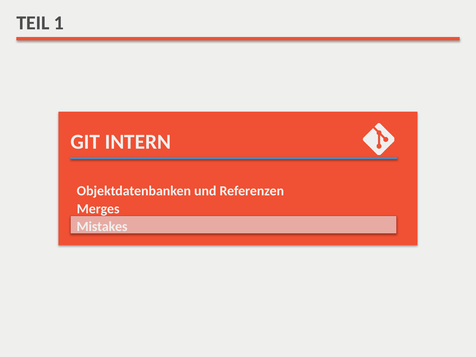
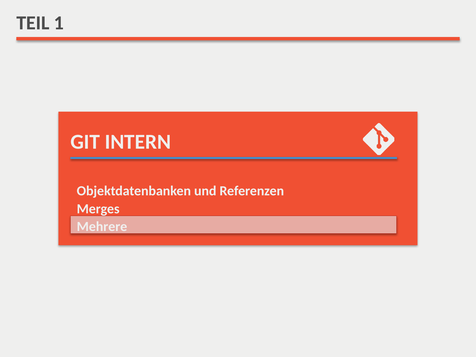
Mistakes: Mistakes -> Mehrere
